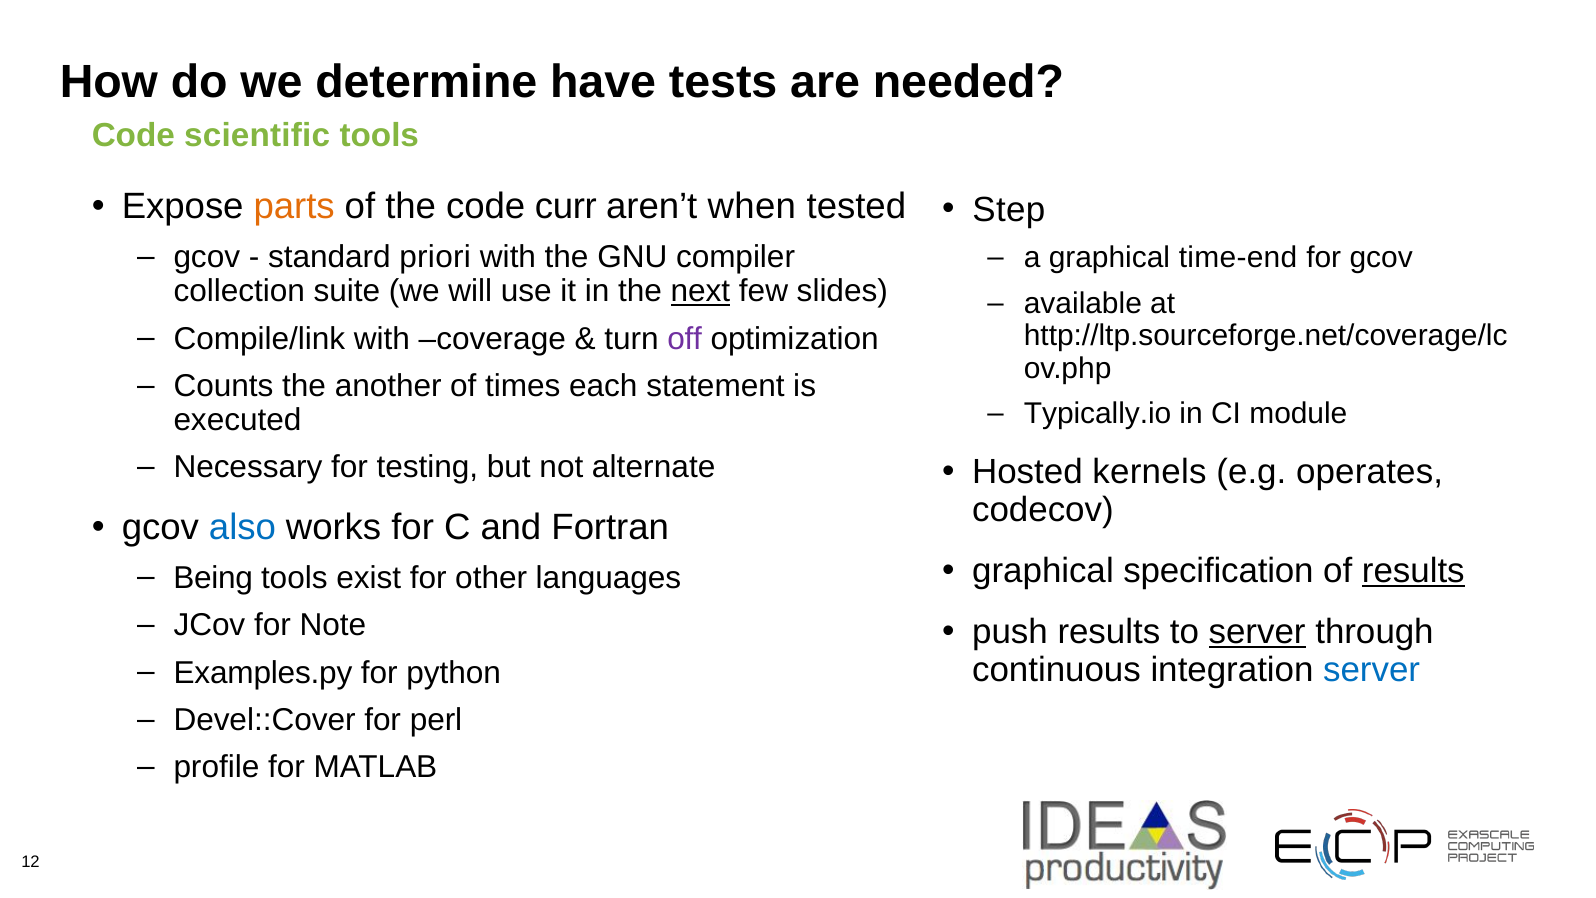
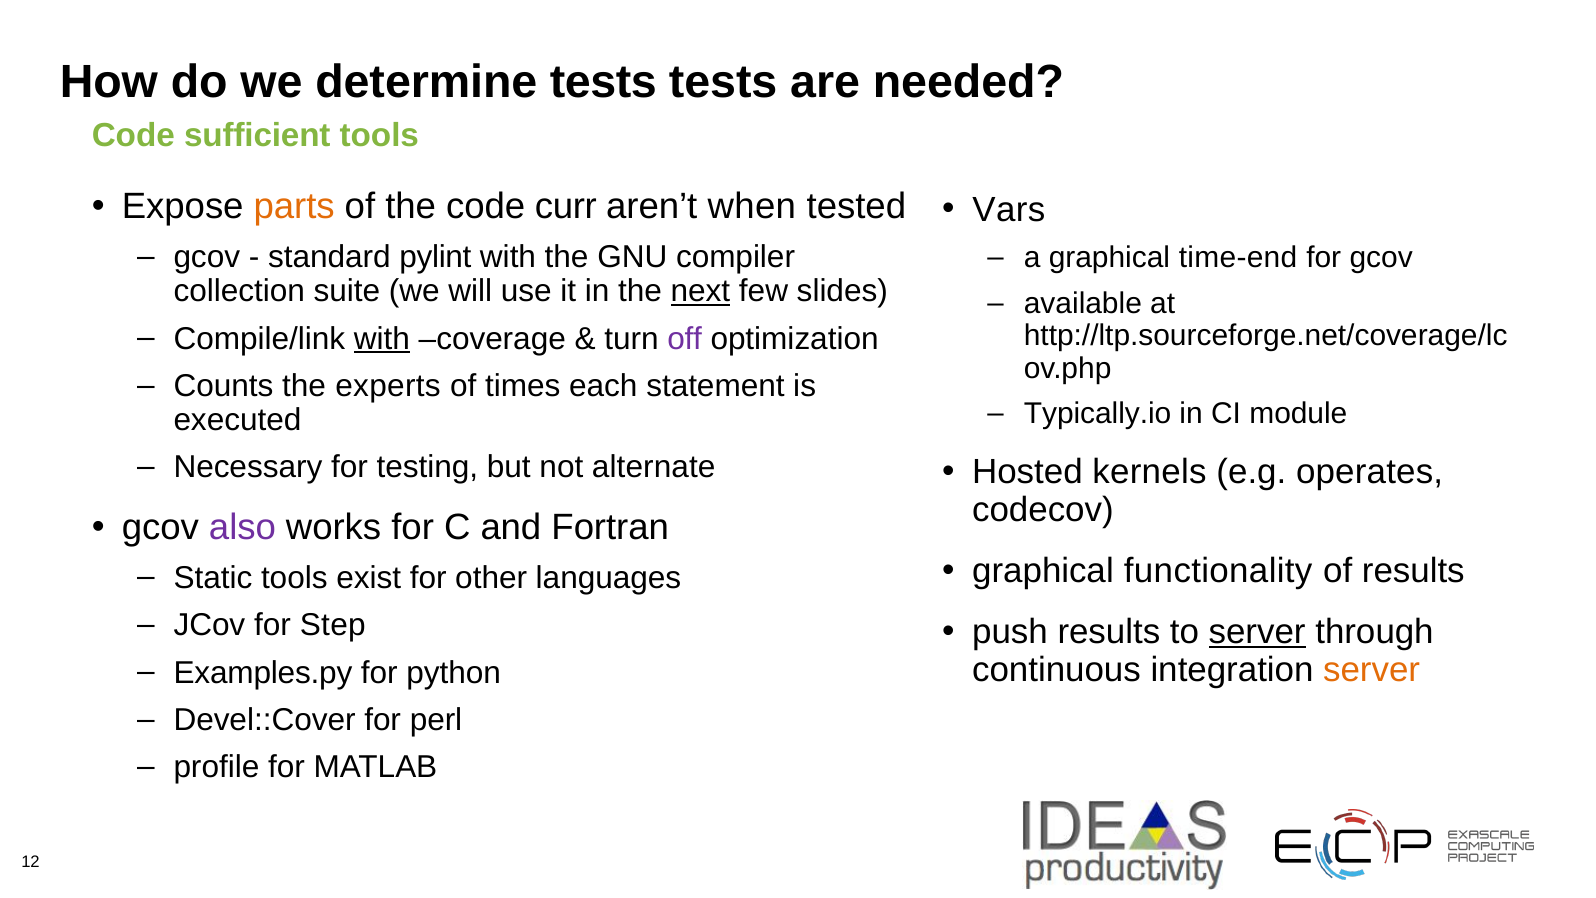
determine have: have -> tests
scientific: scientific -> sufficient
Step: Step -> Vars
priori: priori -> pylint
with at (382, 339) underline: none -> present
another: another -> experts
also colour: blue -> purple
specification: specification -> functionality
results at (1413, 571) underline: present -> none
Being: Being -> Static
Note: Note -> Step
server at (1372, 670) colour: blue -> orange
